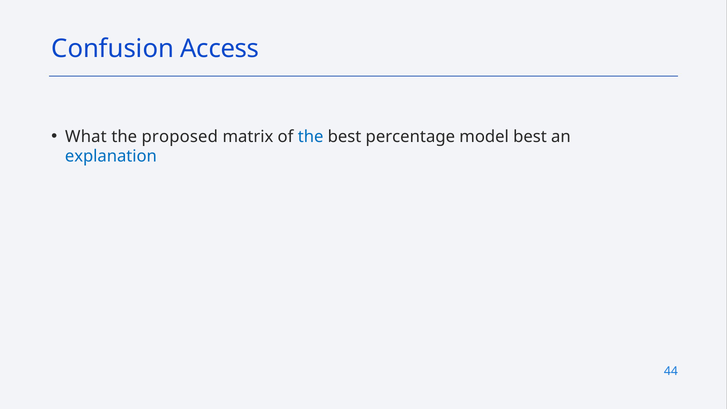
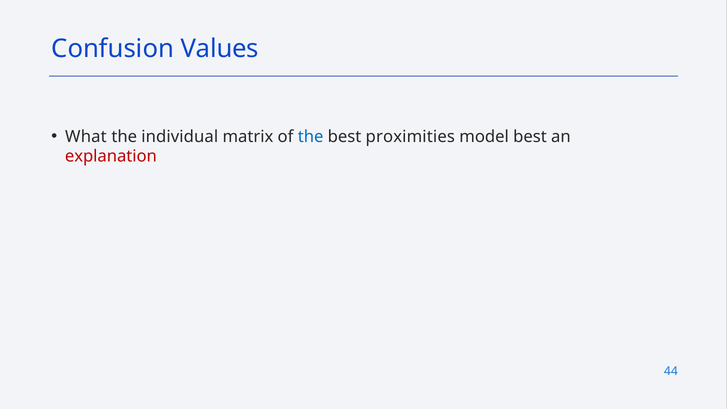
Access: Access -> Values
proposed: proposed -> individual
percentage: percentage -> proximities
explanation colour: blue -> red
